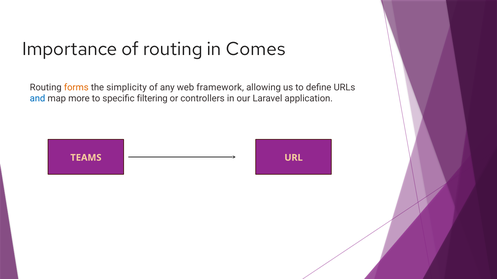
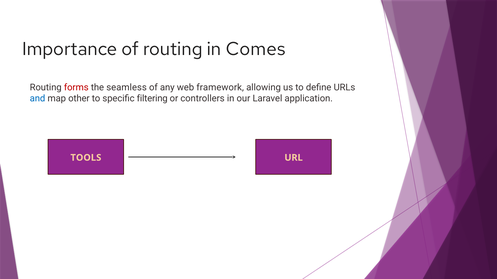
forms colour: orange -> red
simplicity: simplicity -> seamless
more: more -> other
TEAMS: TEAMS -> TOOLS
